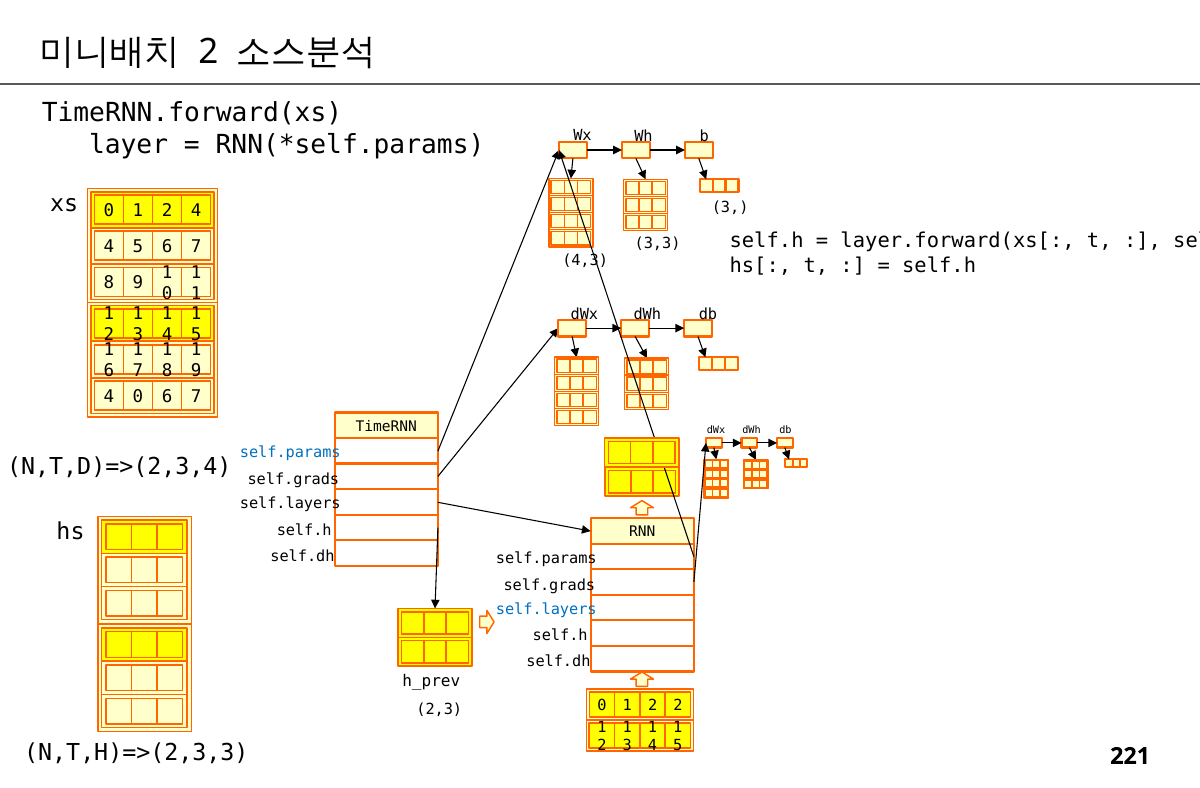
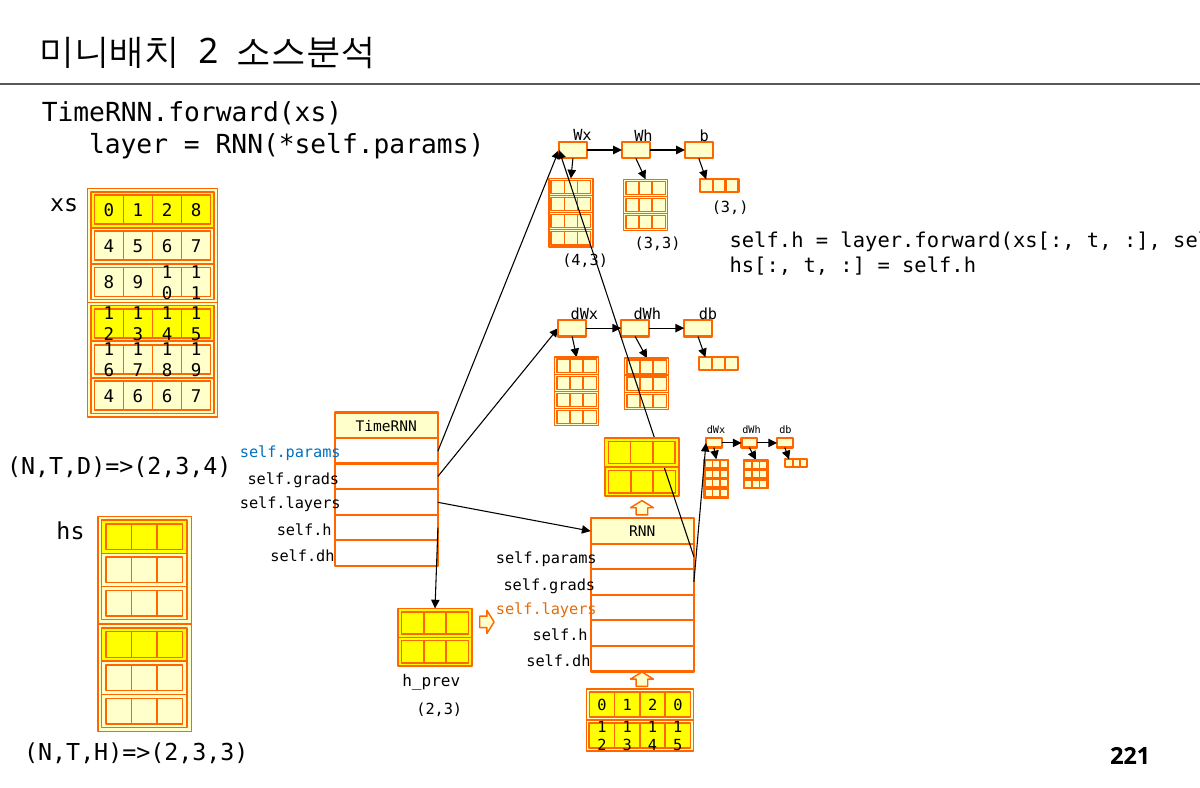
2 4: 4 -> 8
4 0: 0 -> 6
self.layers at (546, 609) colour: blue -> orange
2 2: 2 -> 0
